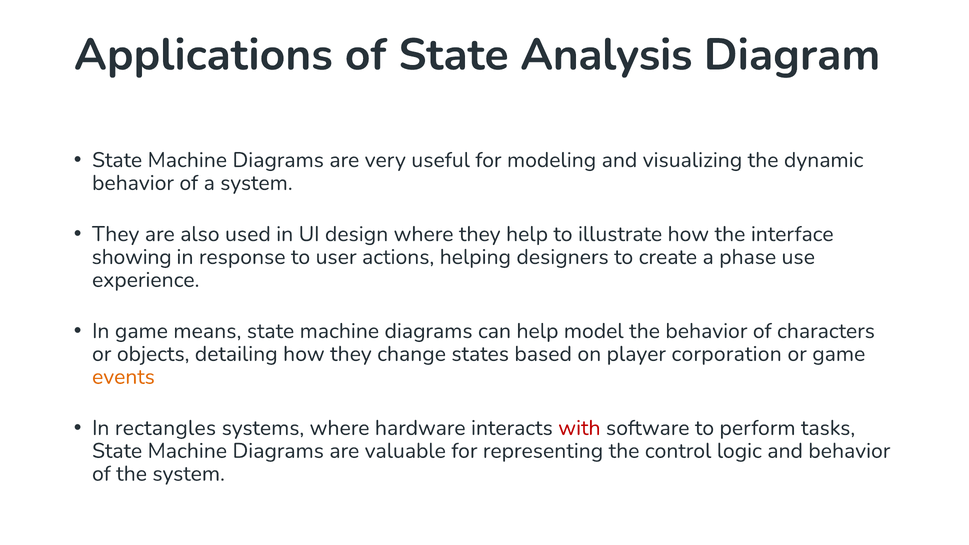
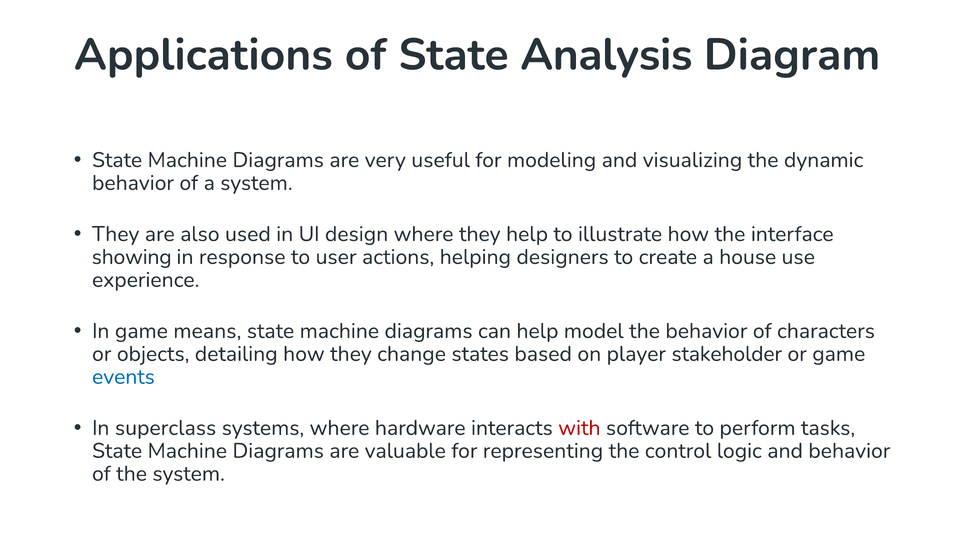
phase: phase -> house
corporation: corporation -> stakeholder
events colour: orange -> blue
rectangles: rectangles -> superclass
